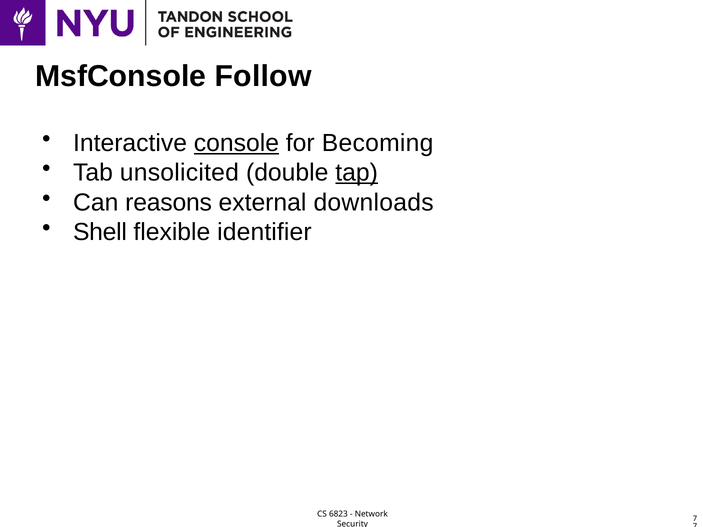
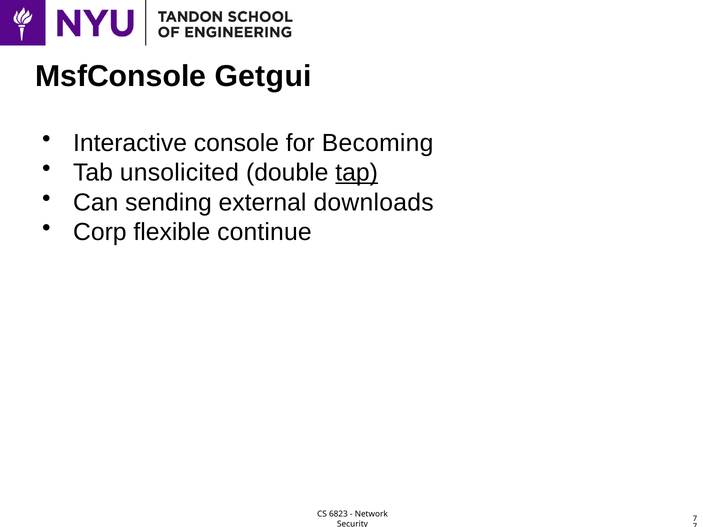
Follow: Follow -> Getgui
console underline: present -> none
reasons: reasons -> sending
Shell: Shell -> Corp
identifier: identifier -> continue
